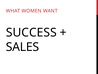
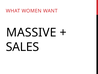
SUCCESS: SUCCESS -> MASSIVE
